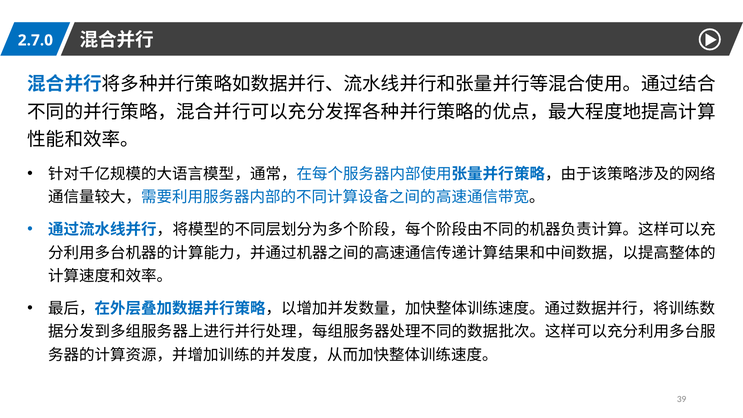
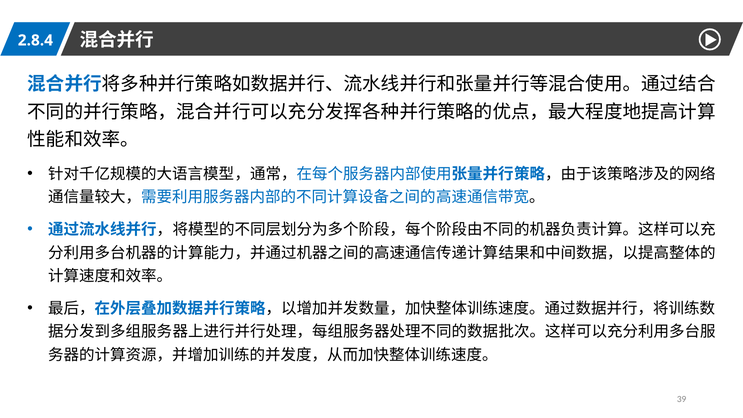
2.7.0: 2.7.0 -> 2.8.4
